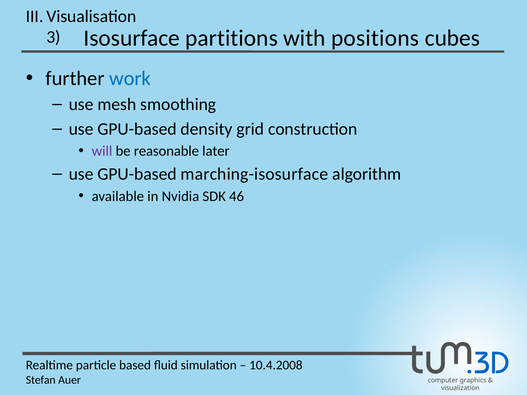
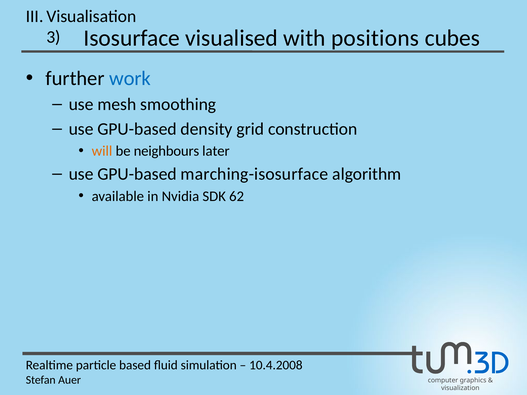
partitions: partitions -> visualised
will colour: purple -> orange
reasonable: reasonable -> neighbours
46: 46 -> 62
